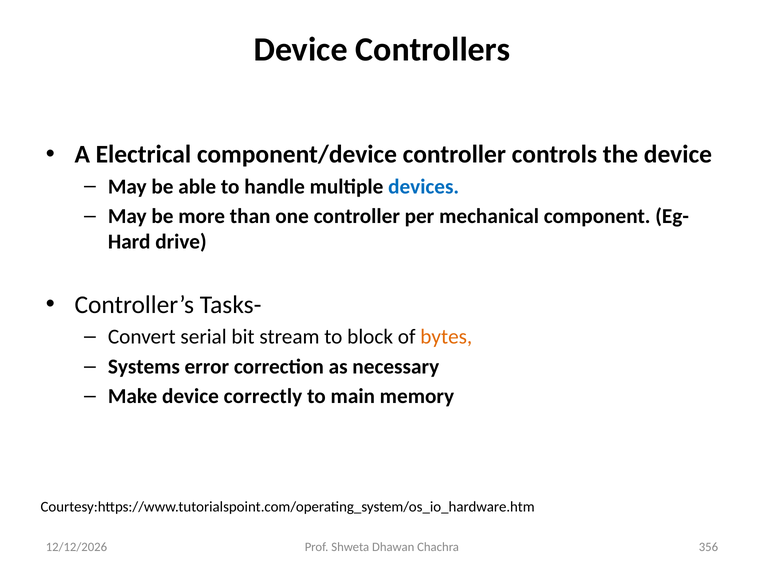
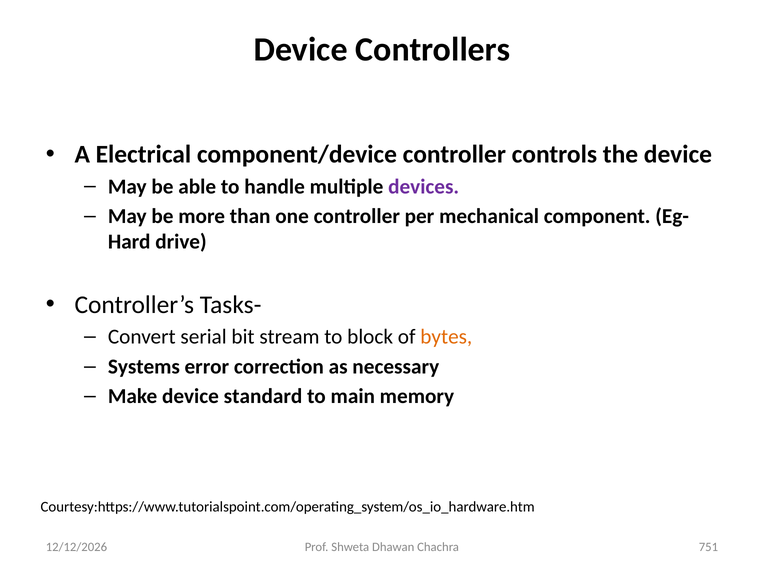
devices colour: blue -> purple
correctly: correctly -> standard
356: 356 -> 751
